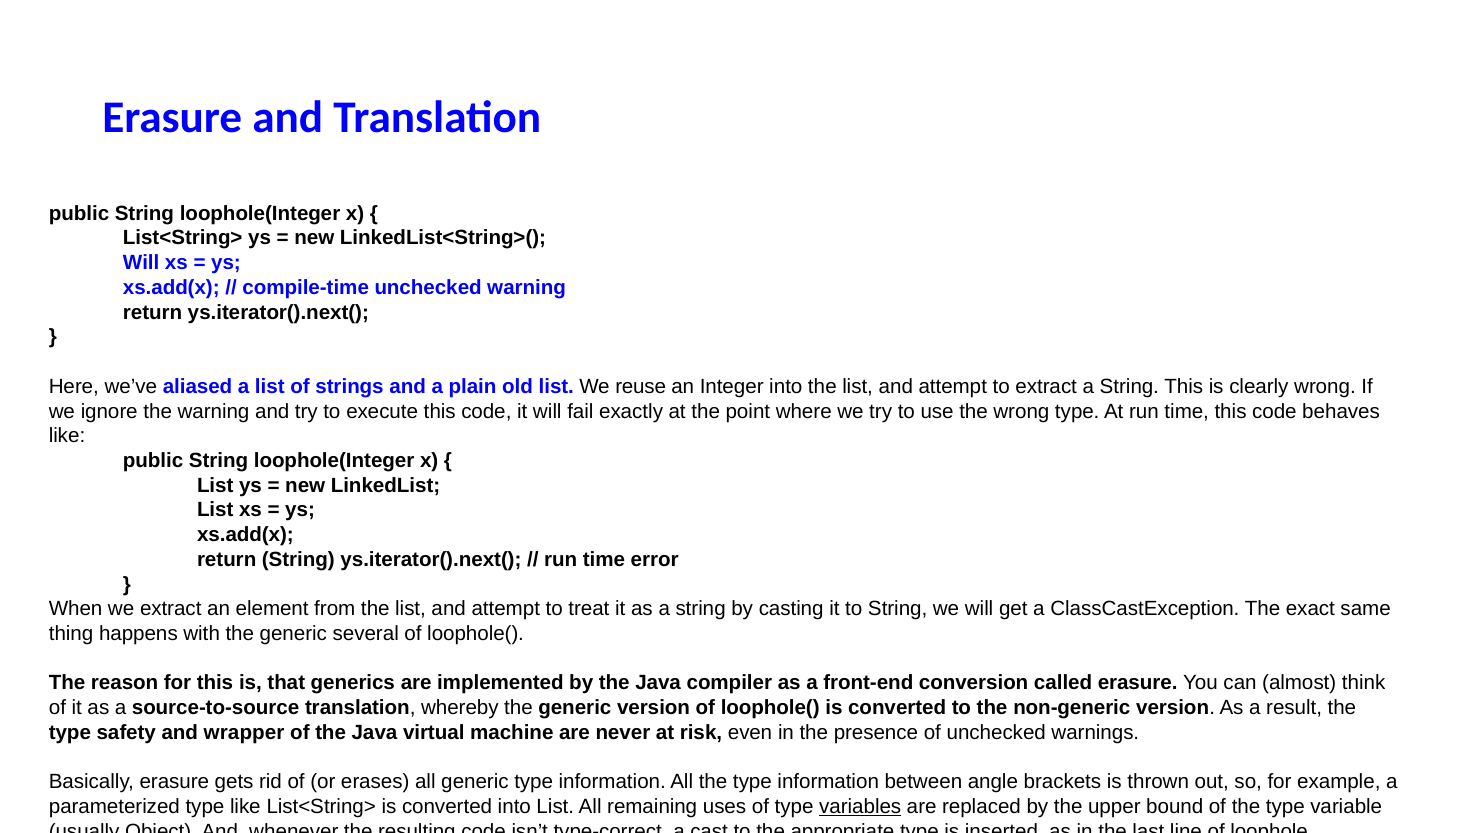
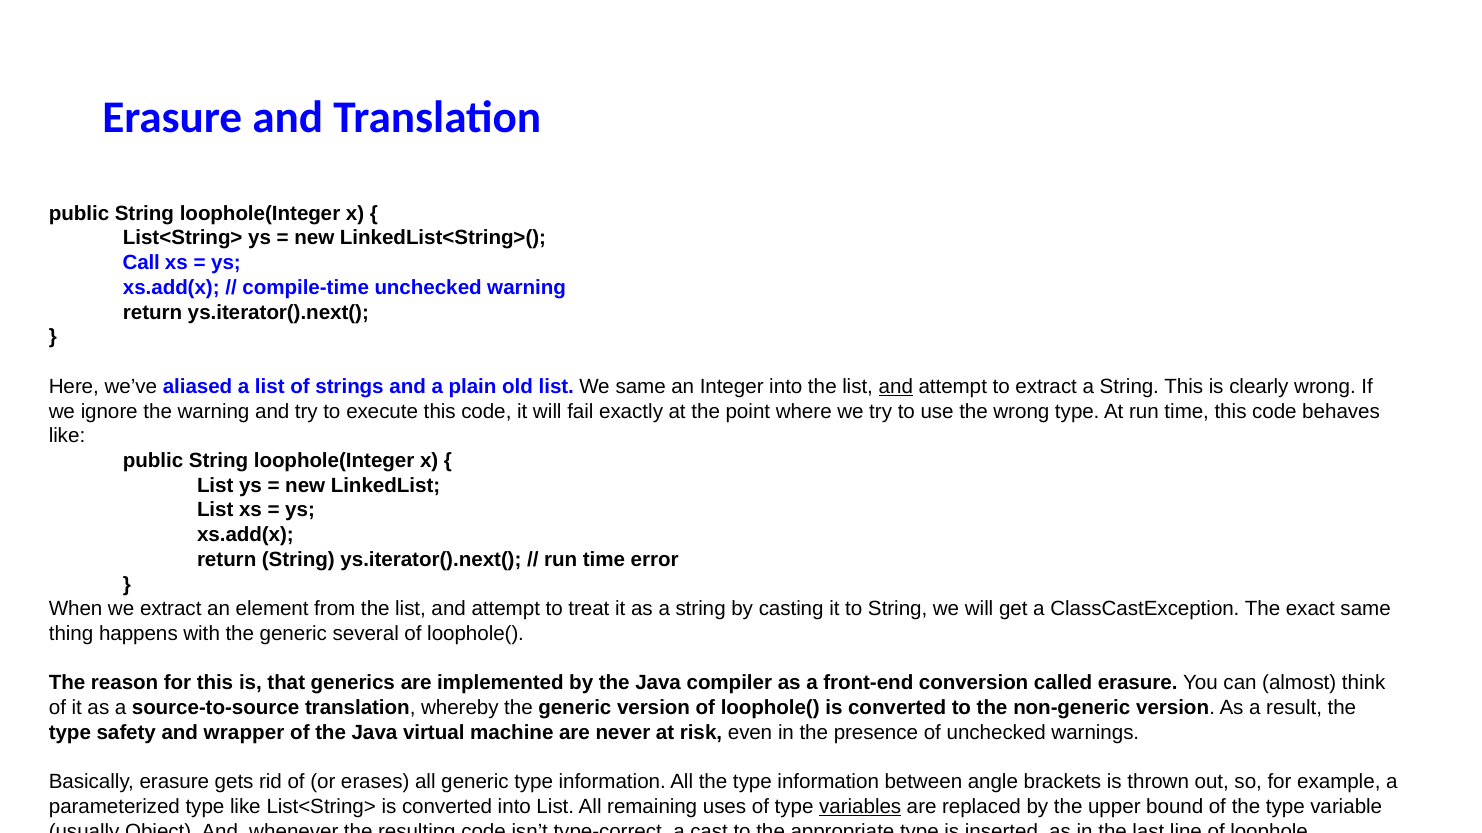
Will at (141, 263): Will -> Call
We reuse: reuse -> same
and at (896, 387) underline: none -> present
